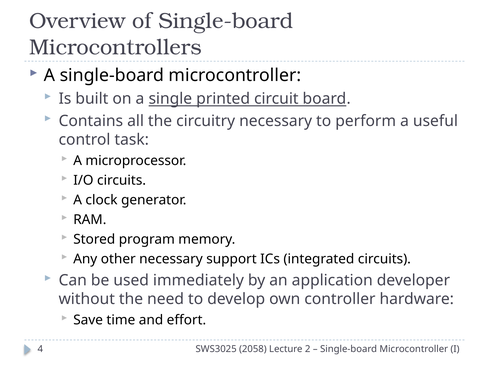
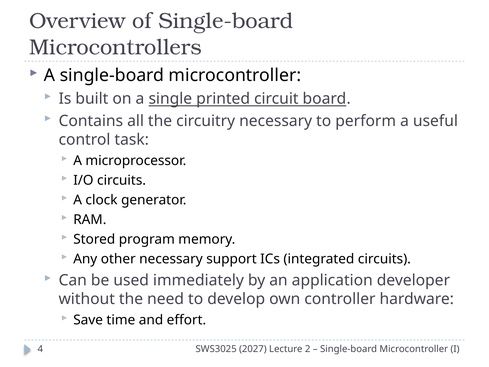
2058: 2058 -> 2027
